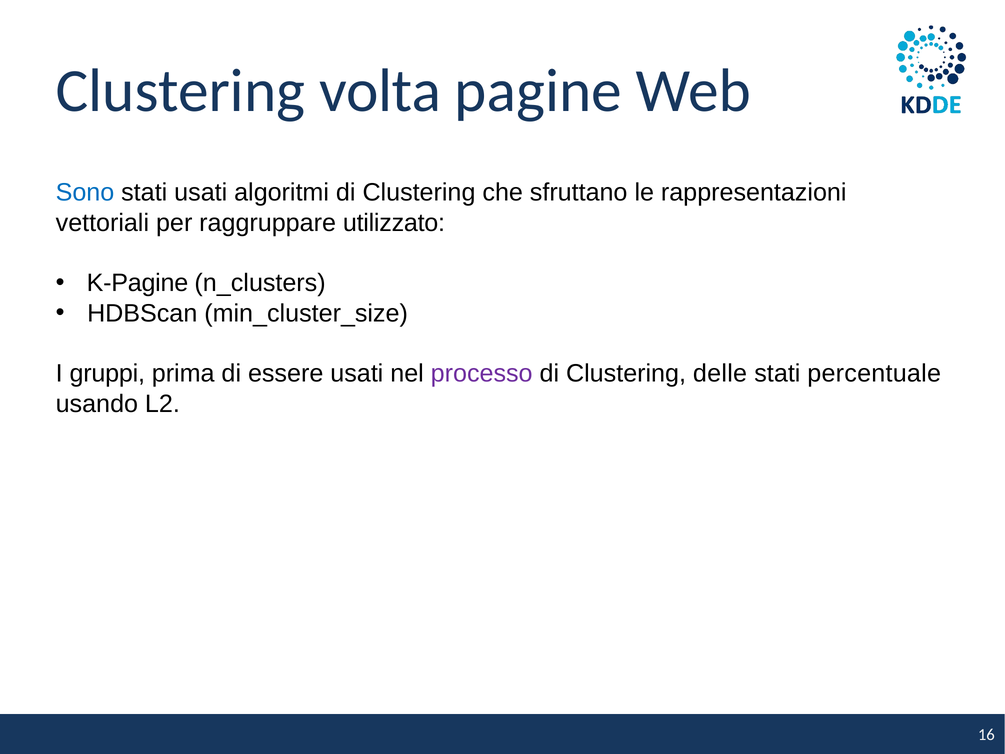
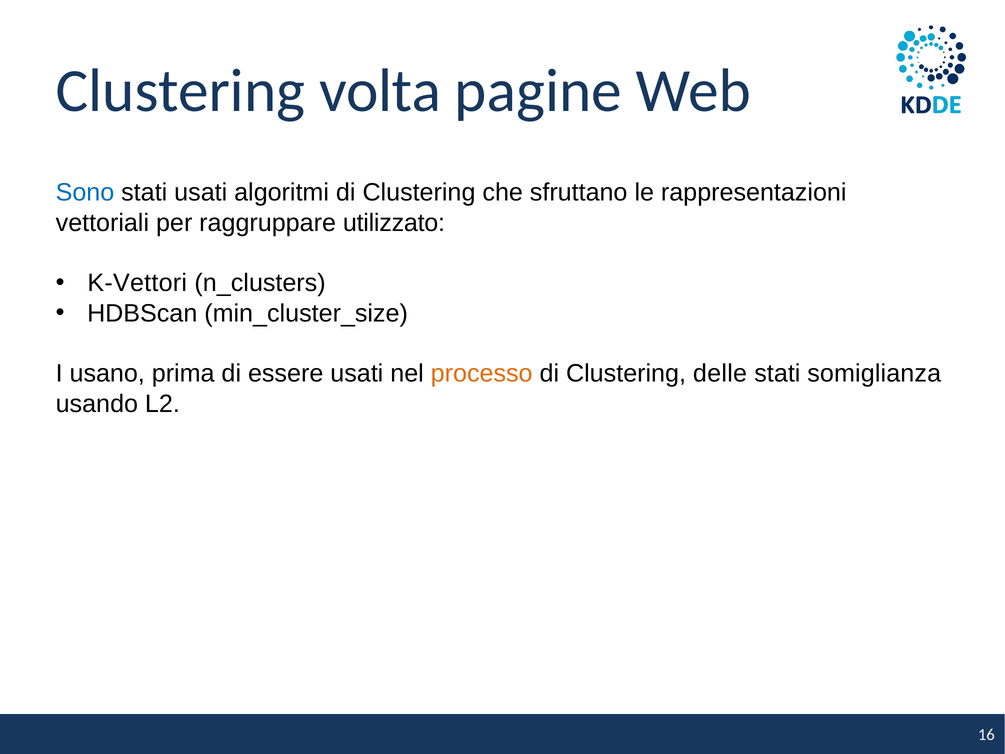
K-Pagine: K-Pagine -> K-Vettori
gruppi: gruppi -> usano
processo colour: purple -> orange
percentuale: percentuale -> somiglianza
